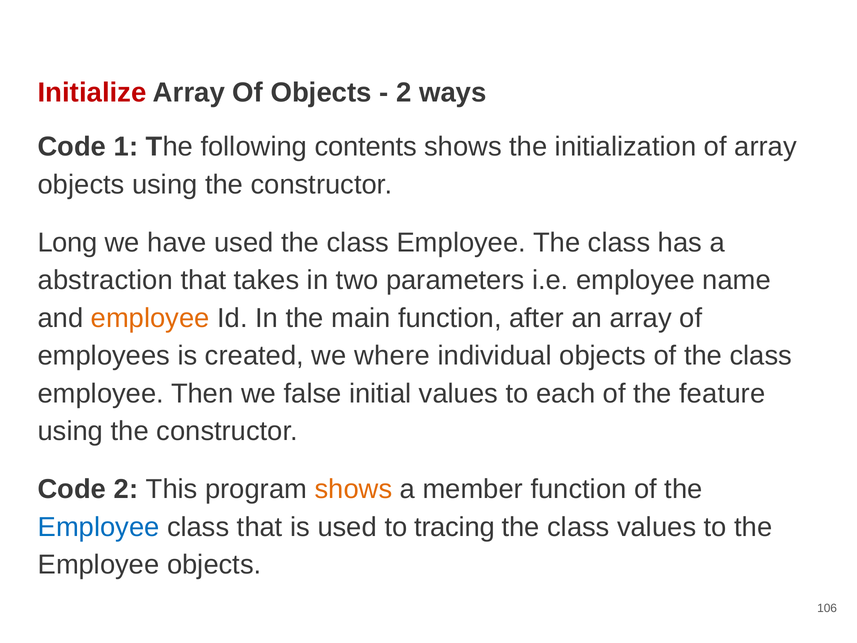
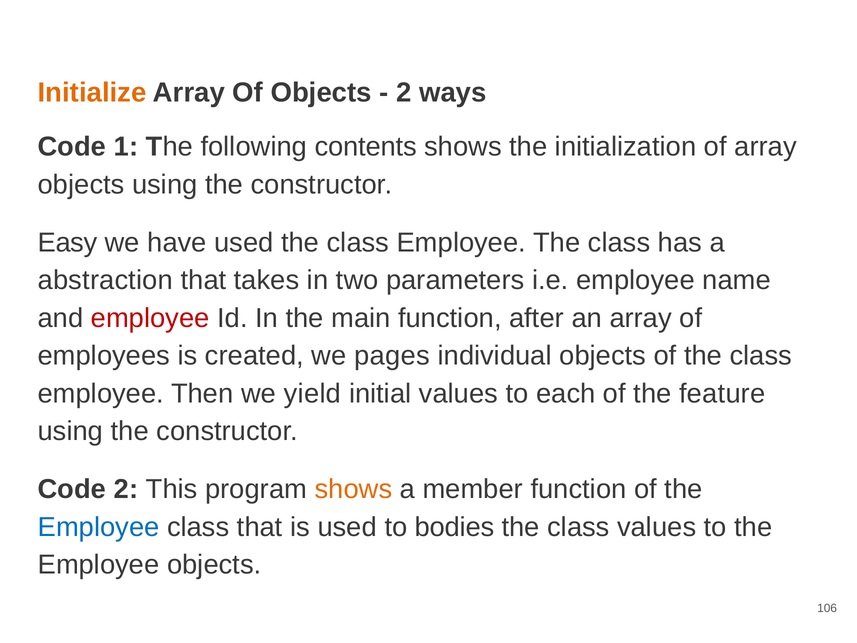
Initialize colour: red -> orange
Long: Long -> Easy
employee at (150, 318) colour: orange -> red
where: where -> pages
false: false -> yield
tracing: tracing -> bodies
